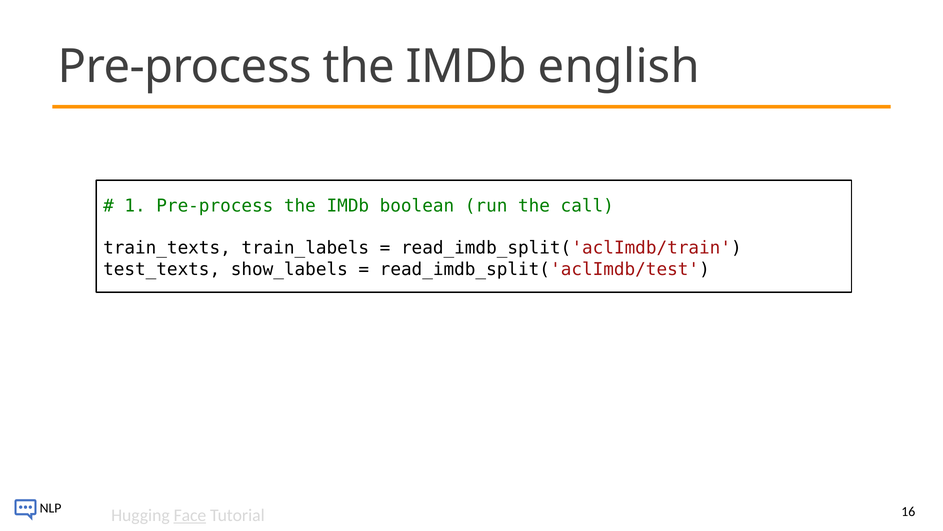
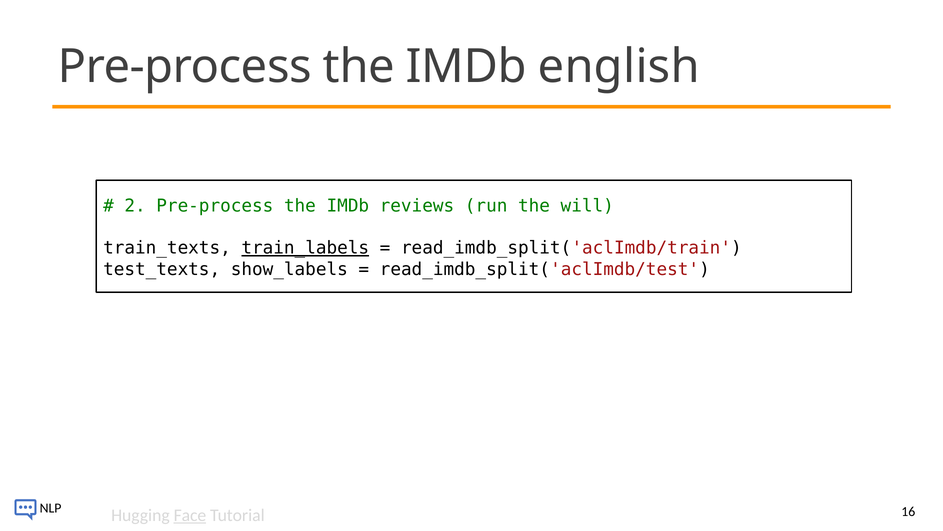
1: 1 -> 2
boolean: boolean -> reviews
call: call -> will
train_labels underline: none -> present
